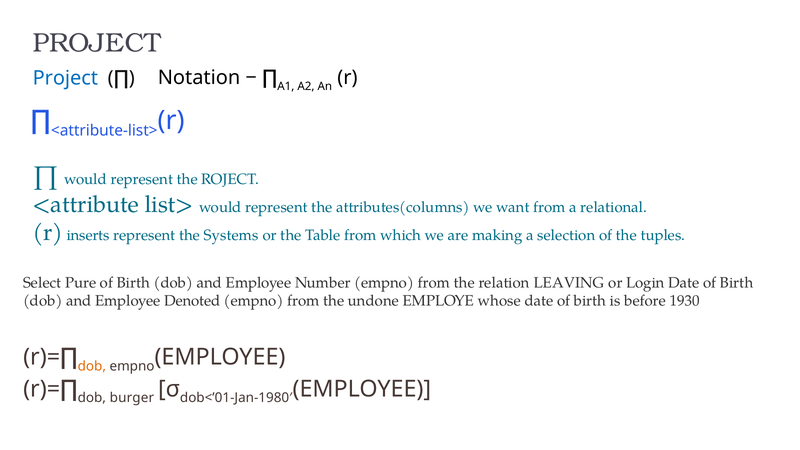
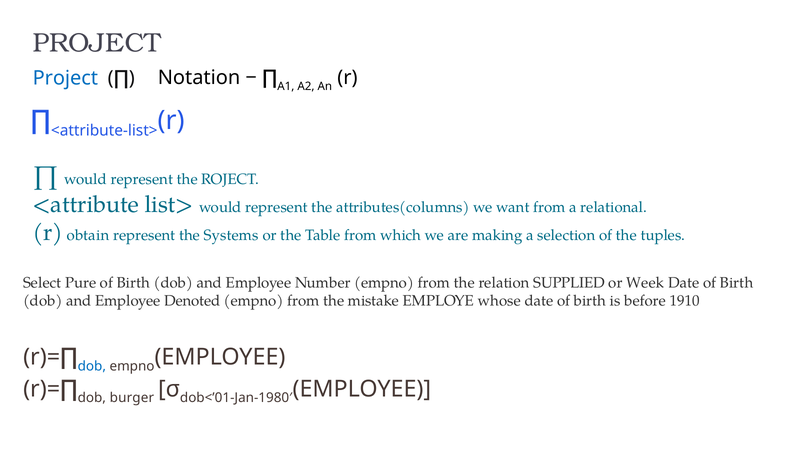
inserts: inserts -> obtain
LEAVING: LEAVING -> SUPPLIED
Login: Login -> Week
undone: undone -> mistake
1930: 1930 -> 1910
dob at (92, 366) colour: orange -> blue
